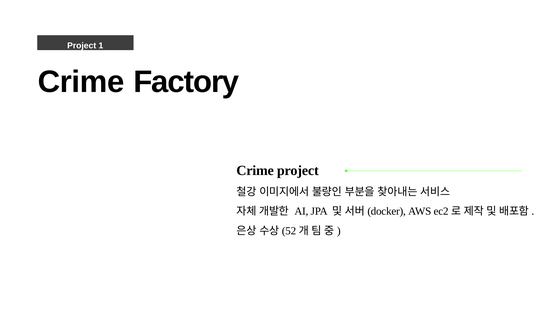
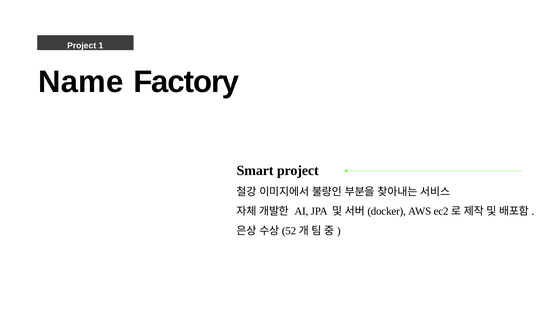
Crime at (81, 82): Crime -> Name
Crime at (255, 171): Crime -> Smart
